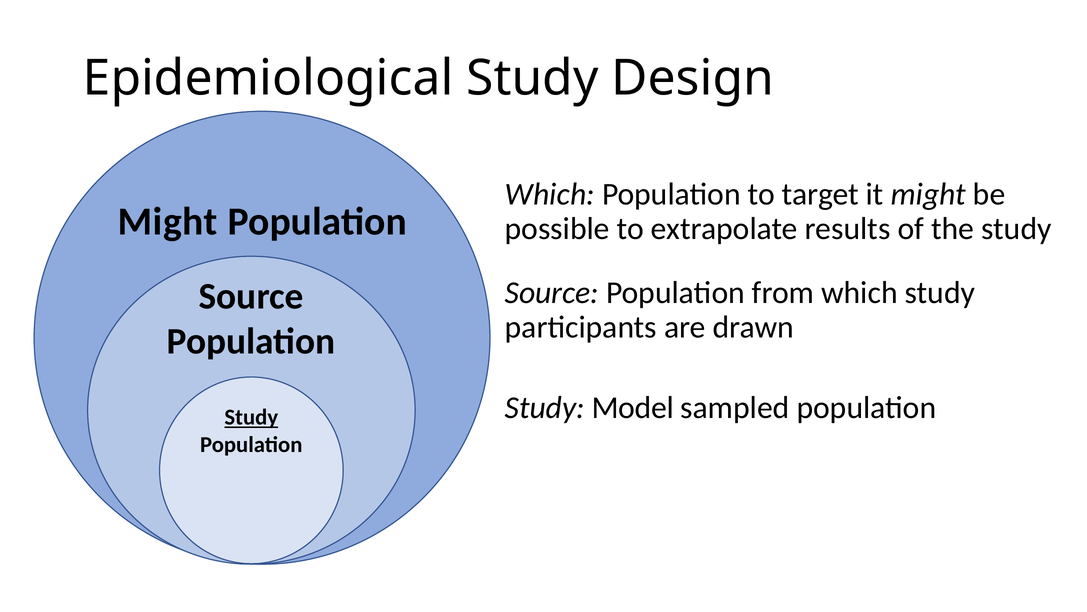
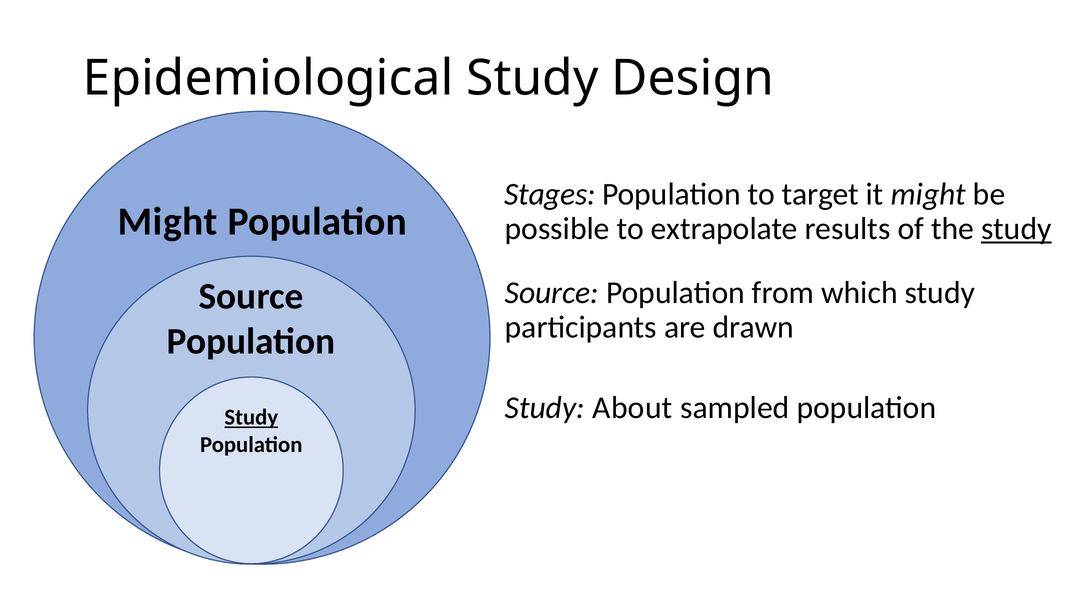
Which at (550, 194): Which -> Stages
study at (1016, 228) underline: none -> present
Model: Model -> About
